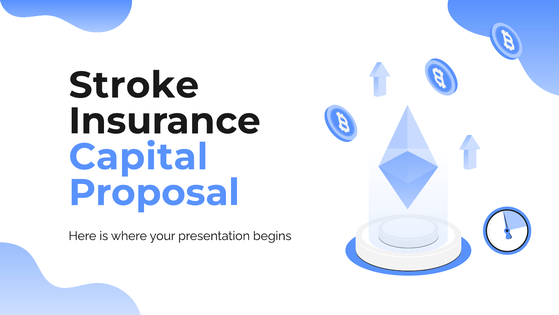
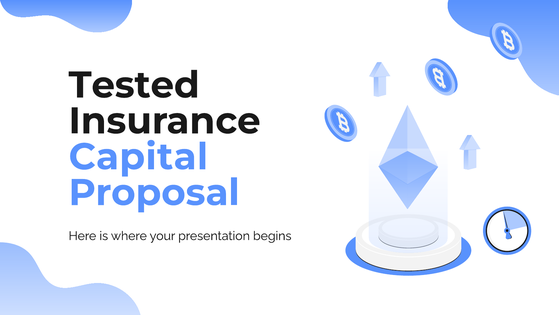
Stroke: Stroke -> Tested
